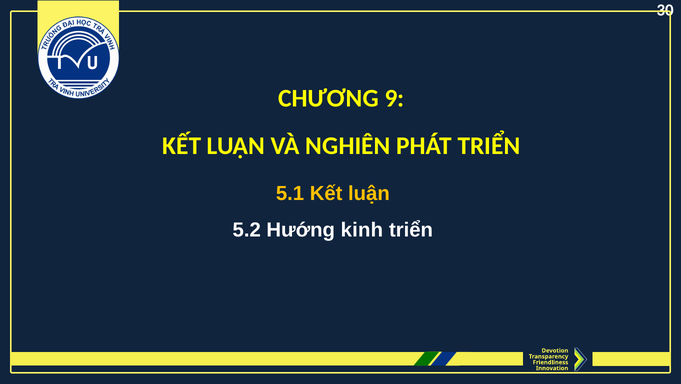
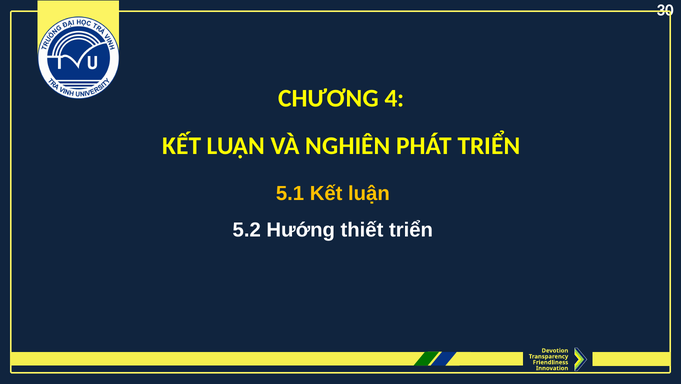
9: 9 -> 4
kinh: kinh -> thiết
